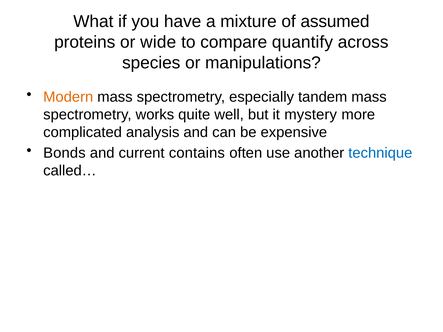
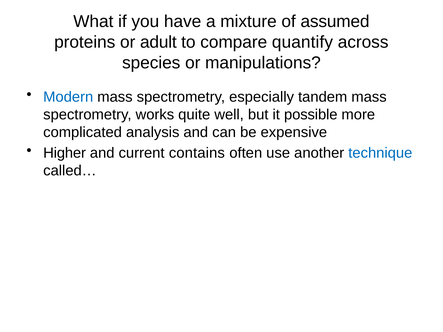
wide: wide -> adult
Modern colour: orange -> blue
mystery: mystery -> possible
Bonds: Bonds -> Higher
